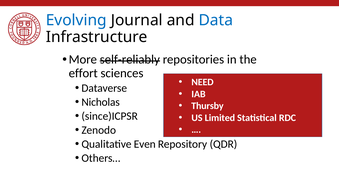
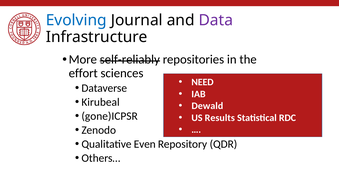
Data colour: blue -> purple
Nicholas: Nicholas -> Kirubeal
Thursby: Thursby -> Dewald
since)ICPSR: since)ICPSR -> gone)ICPSR
Limited: Limited -> Results
